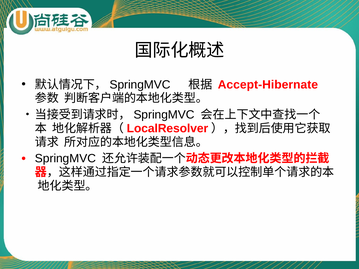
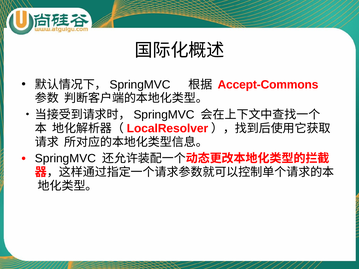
Accept-Hibernate: Accept-Hibernate -> Accept-Commons
